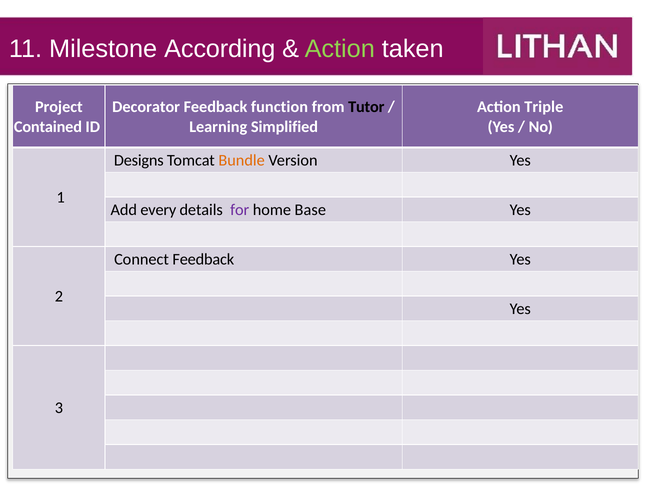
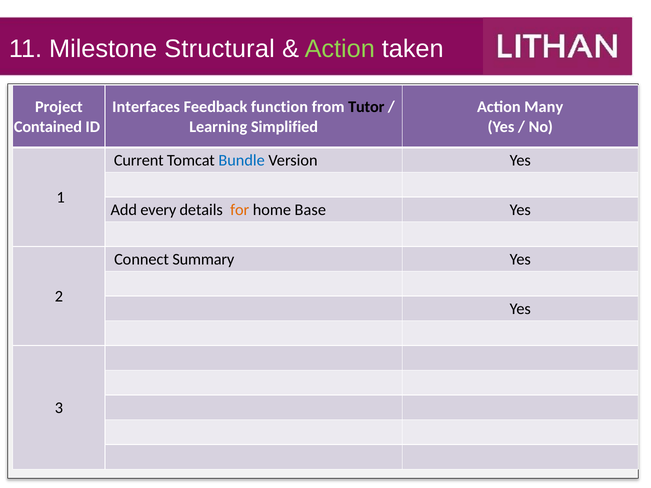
According: According -> Structural
Decorator: Decorator -> Interfaces
Triple: Triple -> Many
Designs: Designs -> Current
Bundle colour: orange -> blue
for colour: purple -> orange
Connect Feedback: Feedback -> Summary
